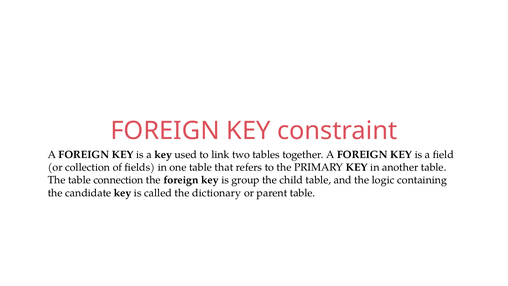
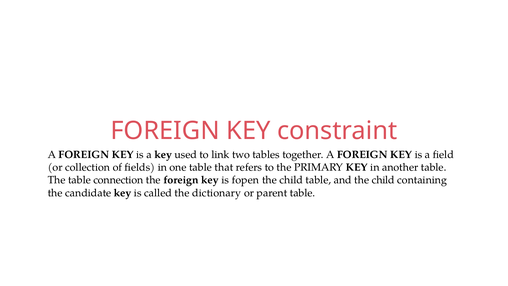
group: group -> fopen
and the logic: logic -> child
